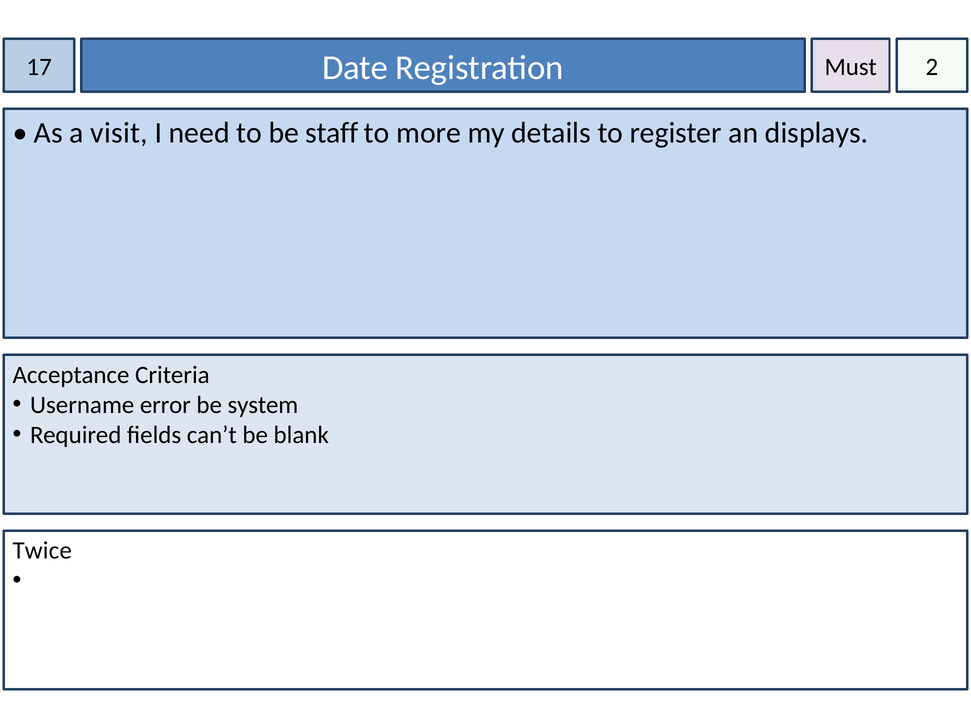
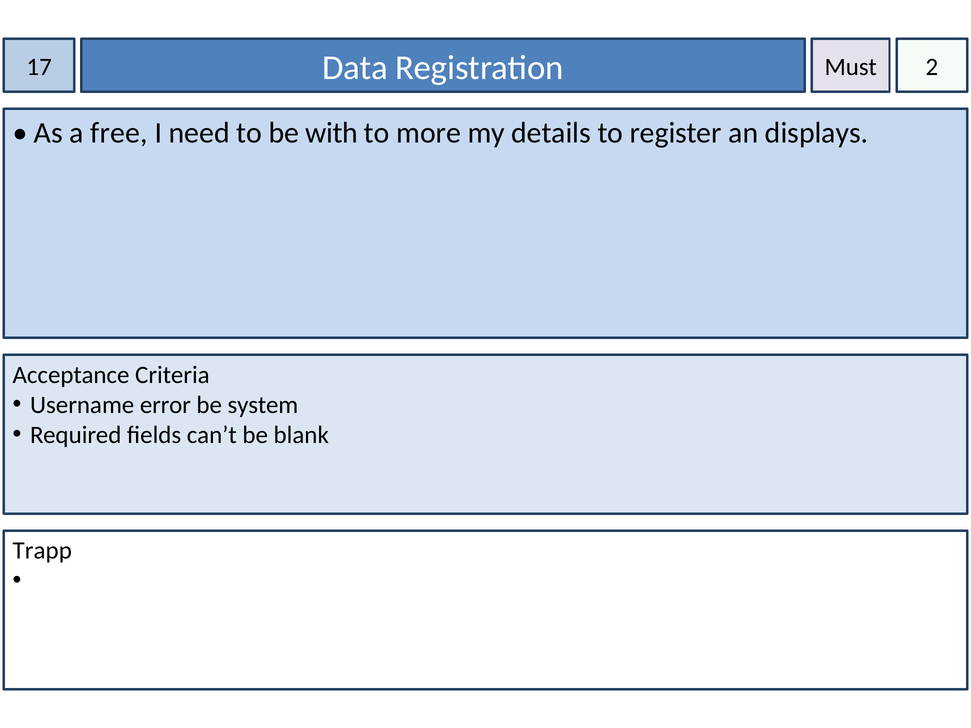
Date: Date -> Data
visit: visit -> free
staff: staff -> with
Twice: Twice -> Trapp
